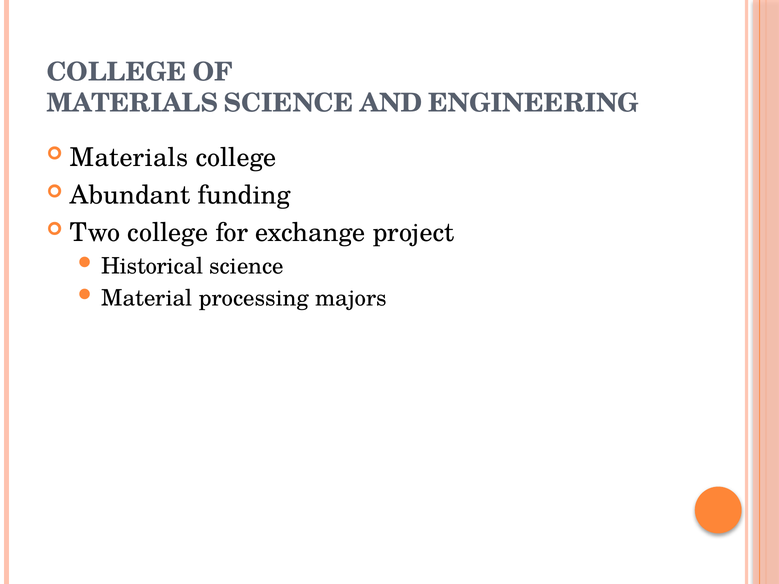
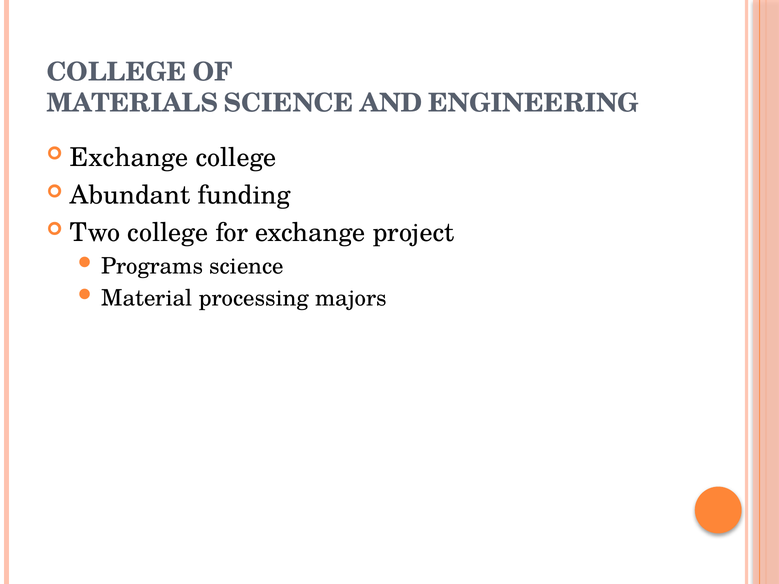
Materials at (129, 158): Materials -> Exchange
Historical: Historical -> Programs
